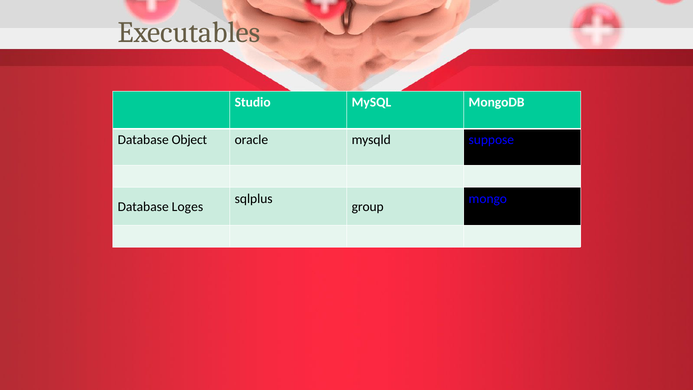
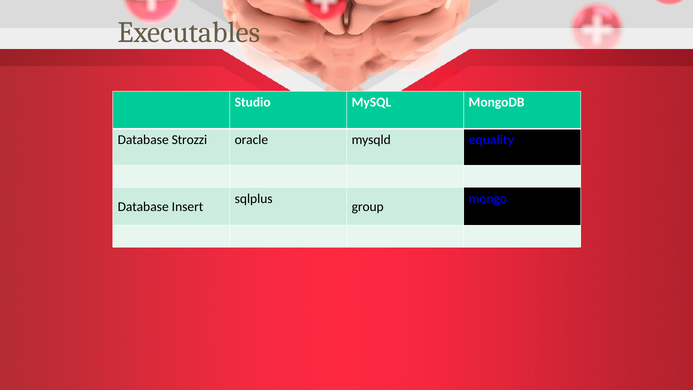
Object: Object -> Strozzi
suppose: suppose -> equality
Loges: Loges -> Insert
